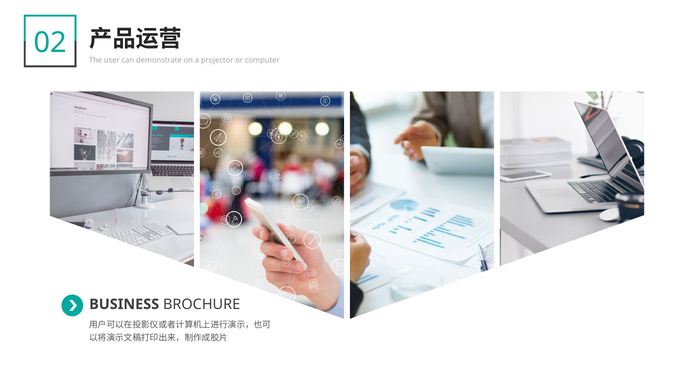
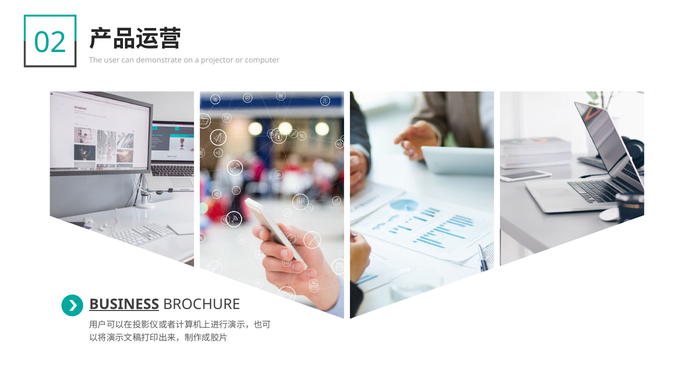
BUSINESS underline: none -> present
